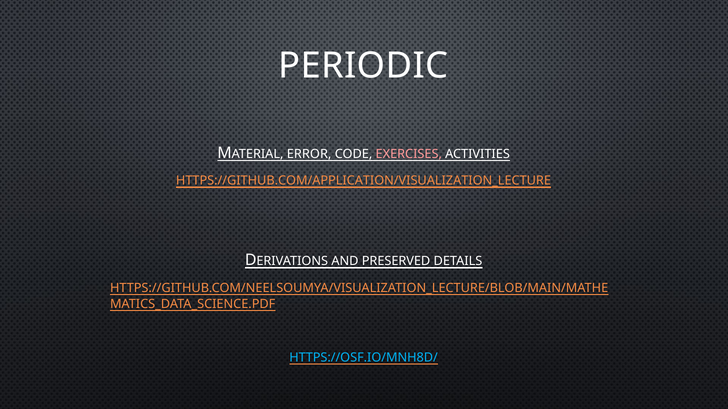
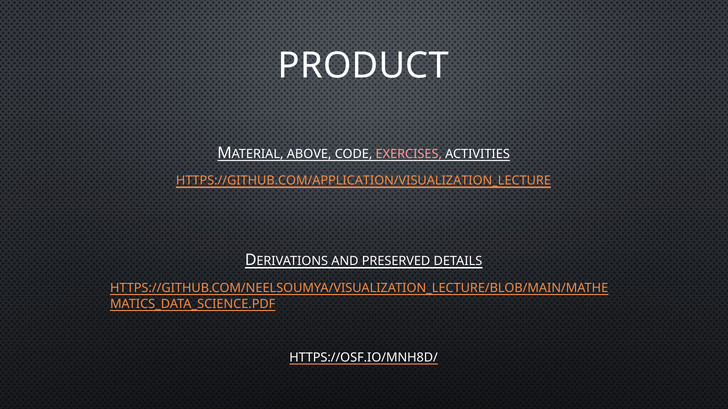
PERIODIC: PERIODIC -> PRODUCT
ERROR: ERROR -> ABOVE
HTTPS://OSF.IO/MNH8D/ colour: light blue -> white
